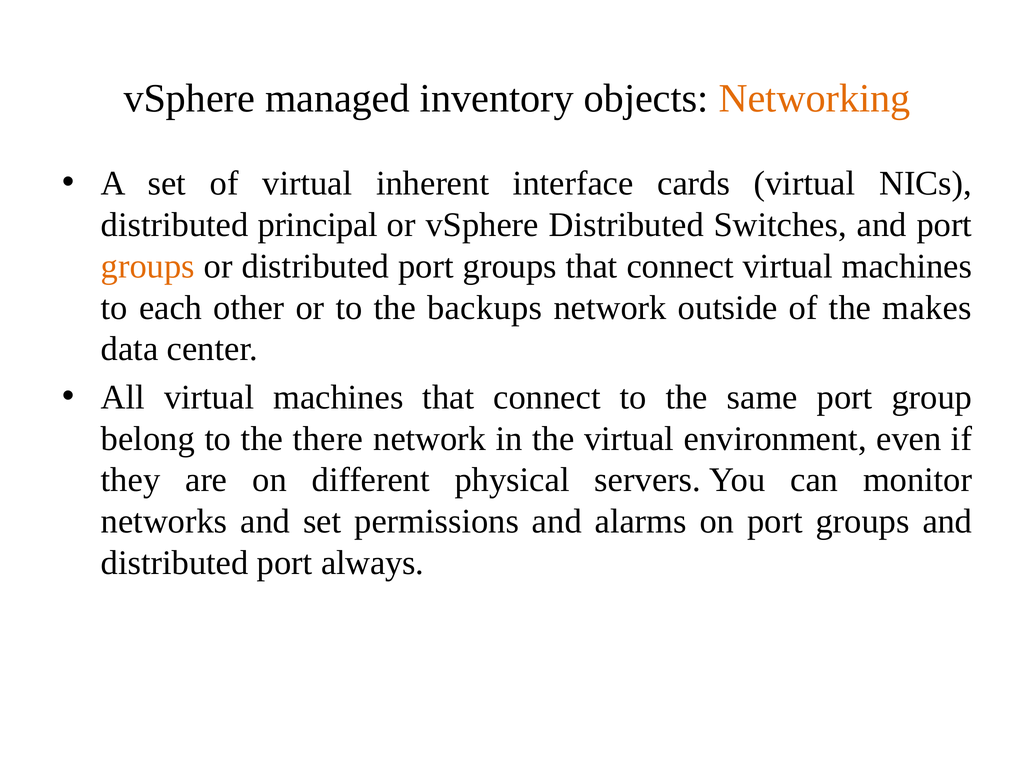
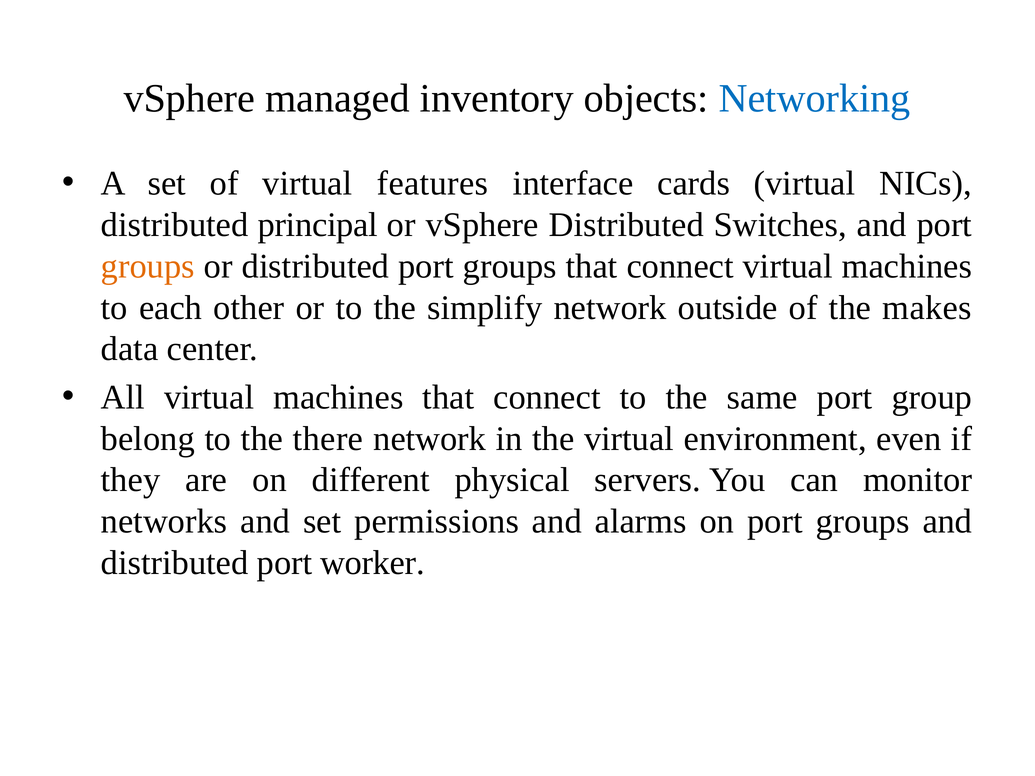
Networking colour: orange -> blue
inherent: inherent -> features
backups: backups -> simplify
always: always -> worker
